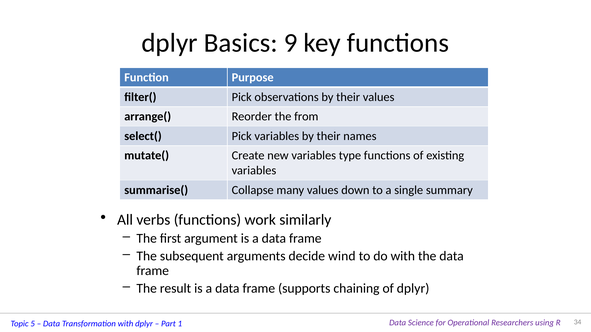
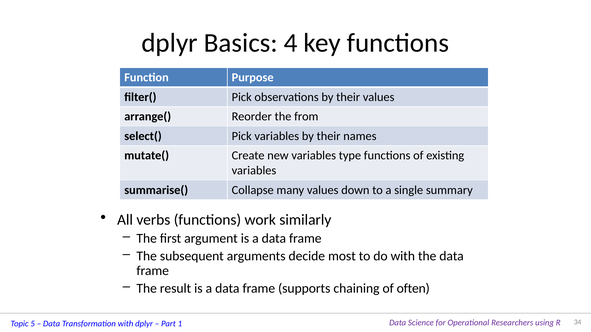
9: 9 -> 4
wind: wind -> most
of dplyr: dplyr -> often
